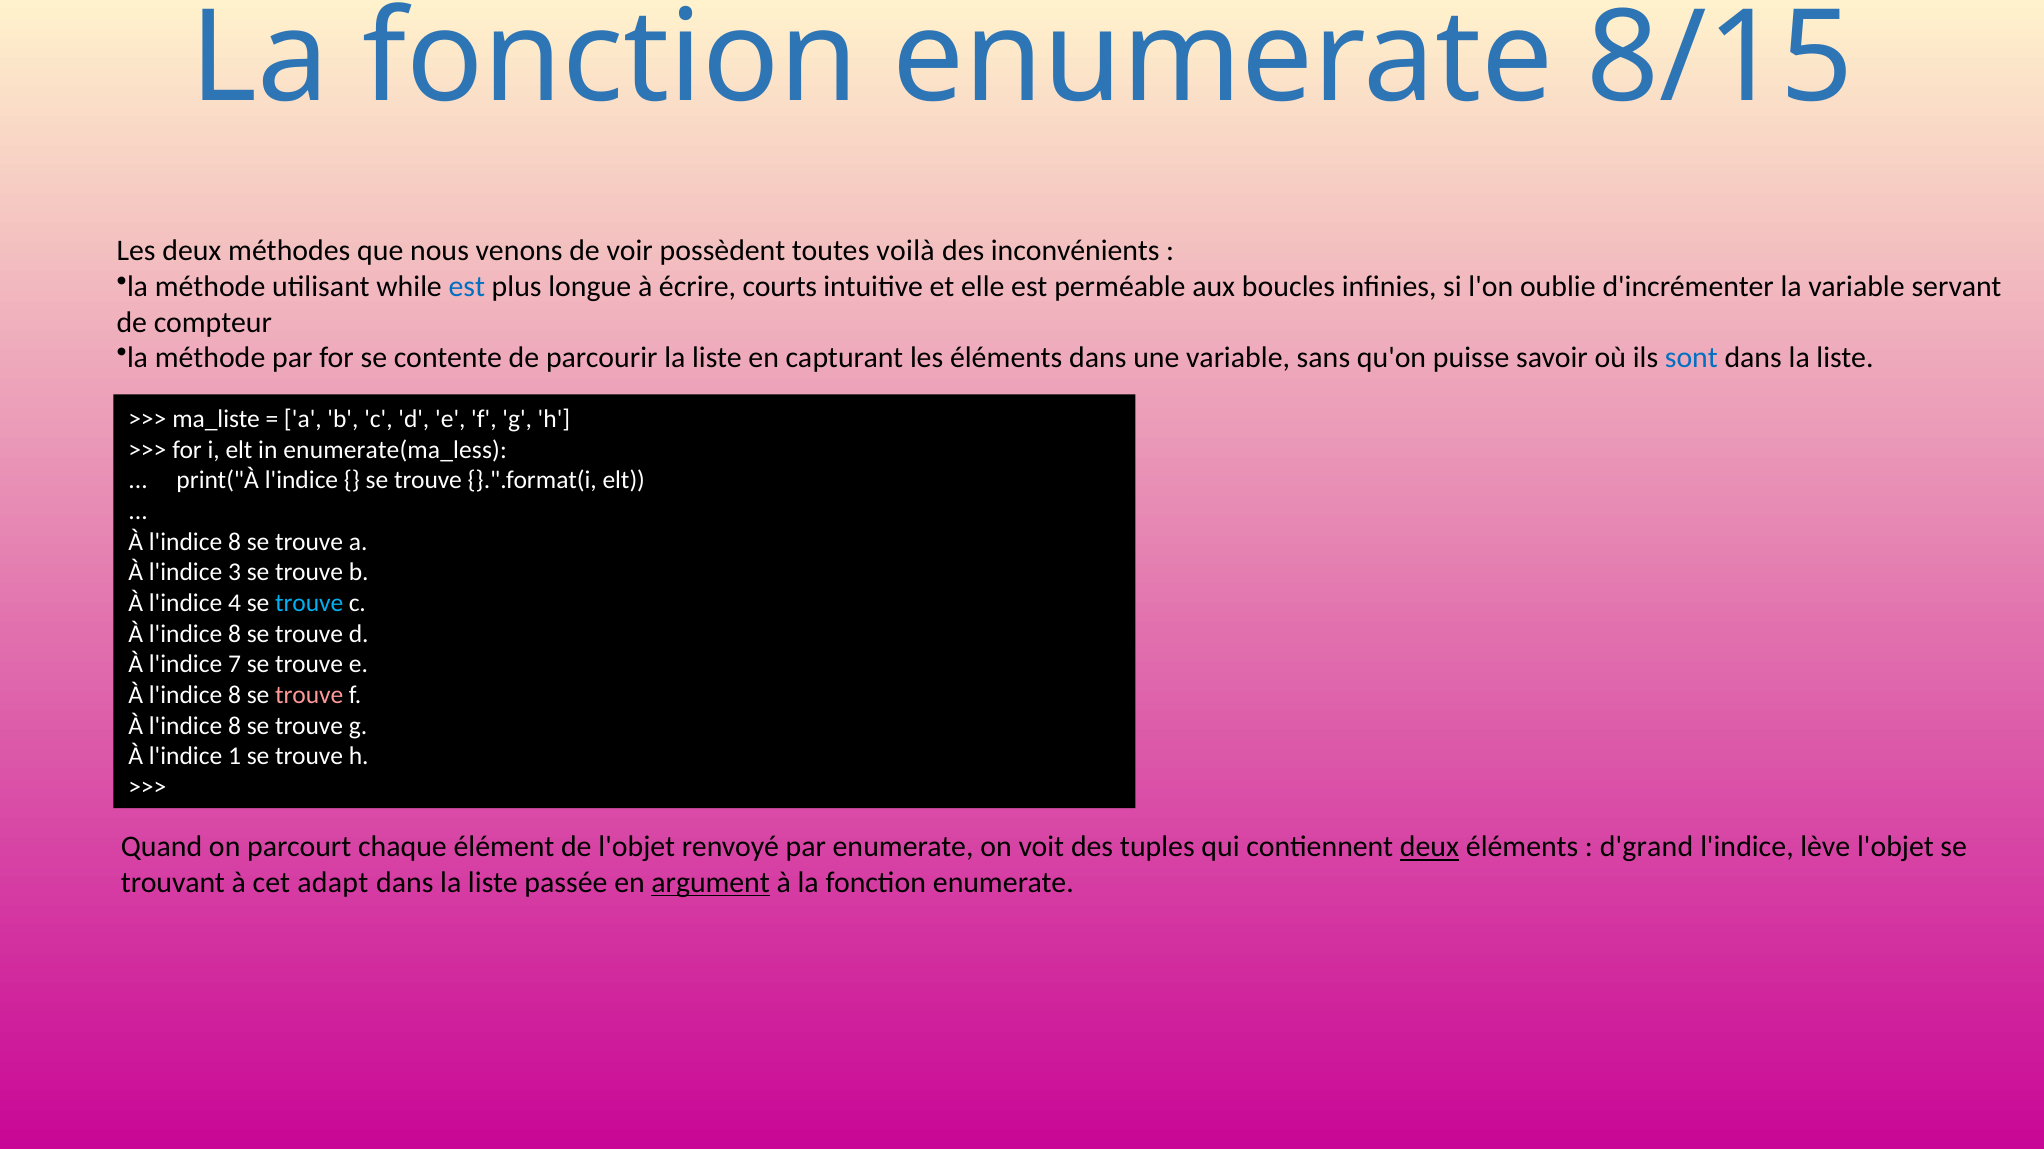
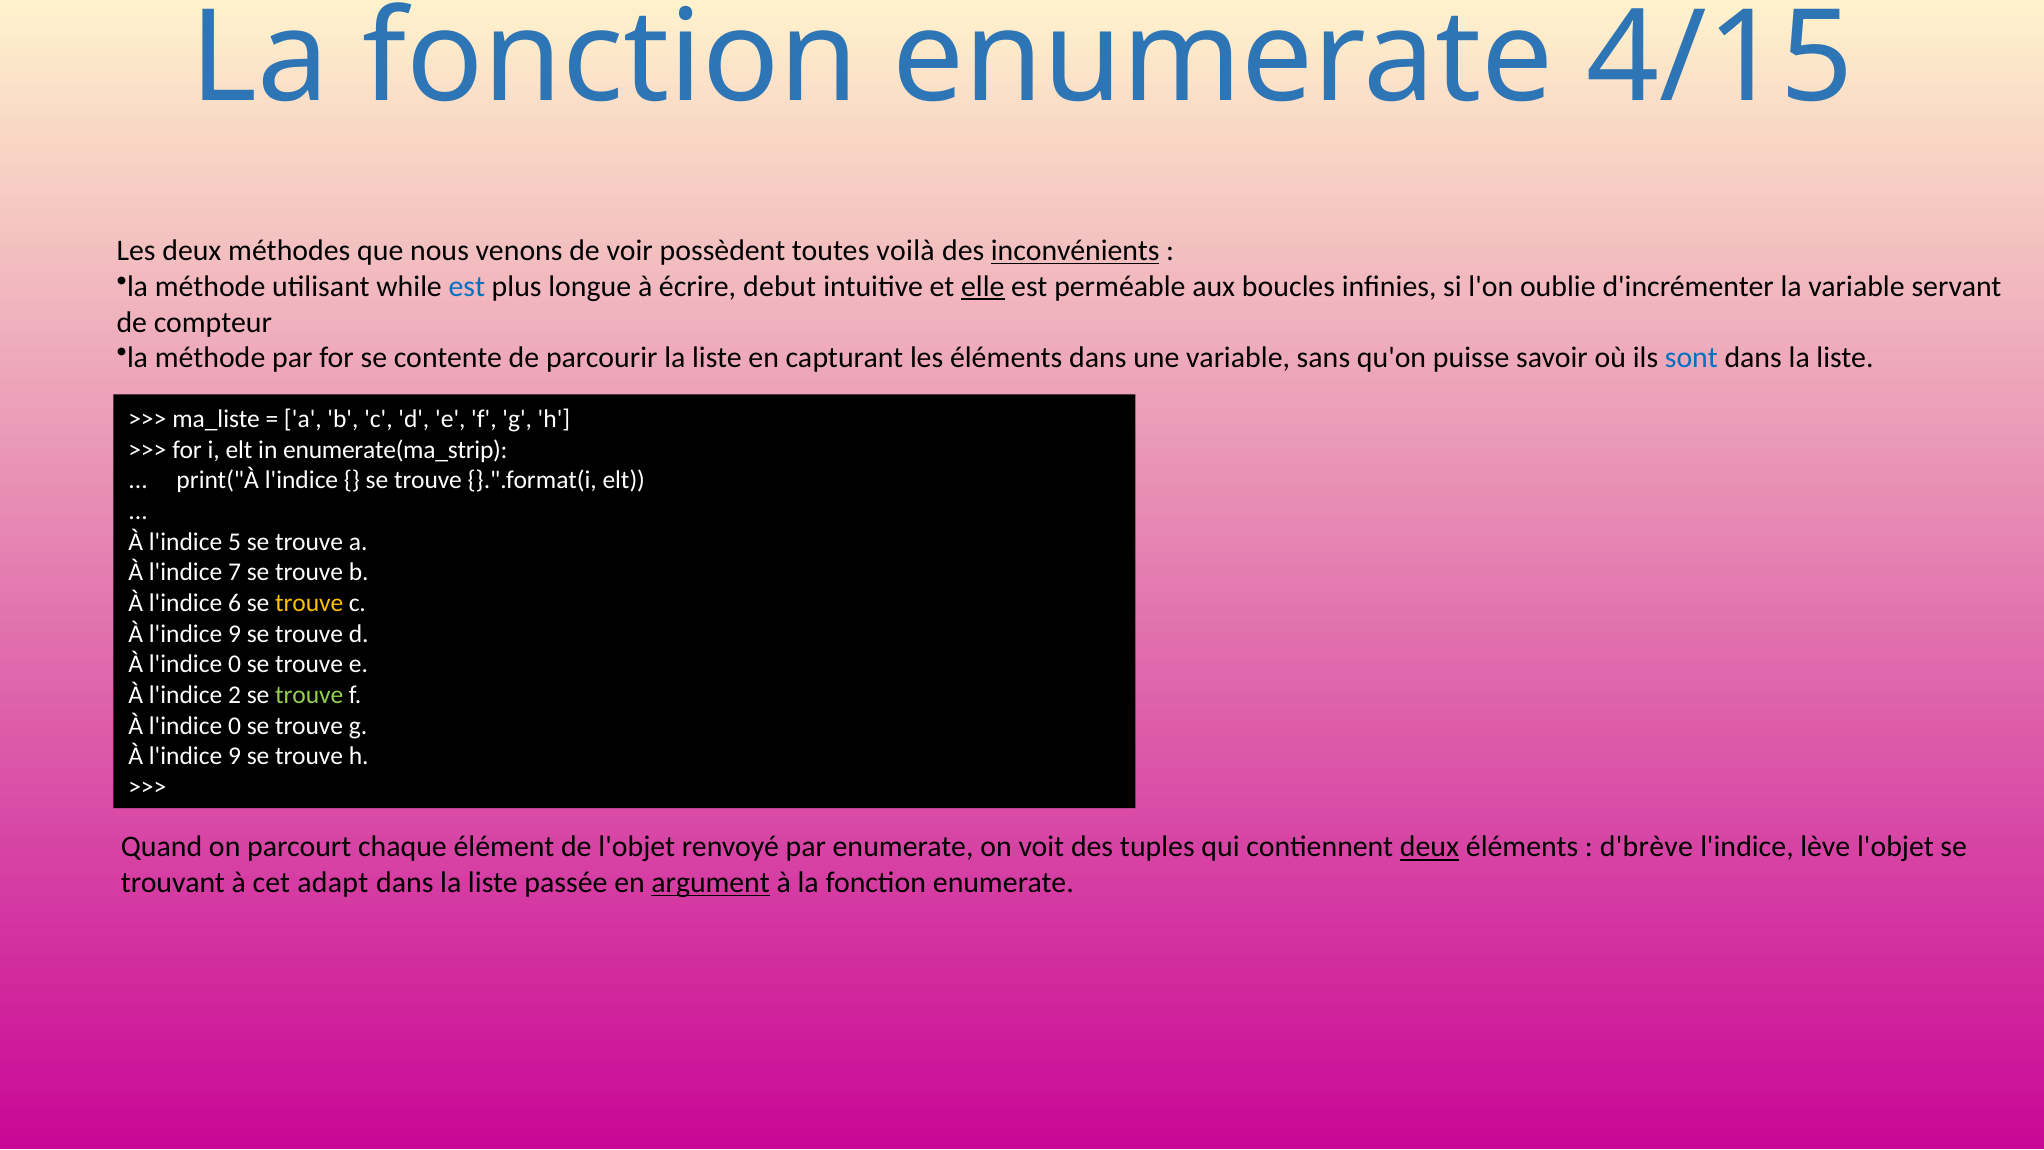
8/15: 8/15 -> 4/15
inconvénients underline: none -> present
courts: courts -> debut
elle underline: none -> present
enumerate(ma_less: enumerate(ma_less -> enumerate(ma_strip
8 at (235, 542): 8 -> 5
3: 3 -> 7
4: 4 -> 6
trouve at (309, 603) colour: light blue -> yellow
8 at (235, 634): 8 -> 9
7 at (235, 664): 7 -> 0
8 at (235, 695): 8 -> 2
trouve at (309, 695) colour: pink -> light green
8 at (235, 726): 8 -> 0
1 at (235, 756): 1 -> 9
d'grand: d'grand -> d'brève
